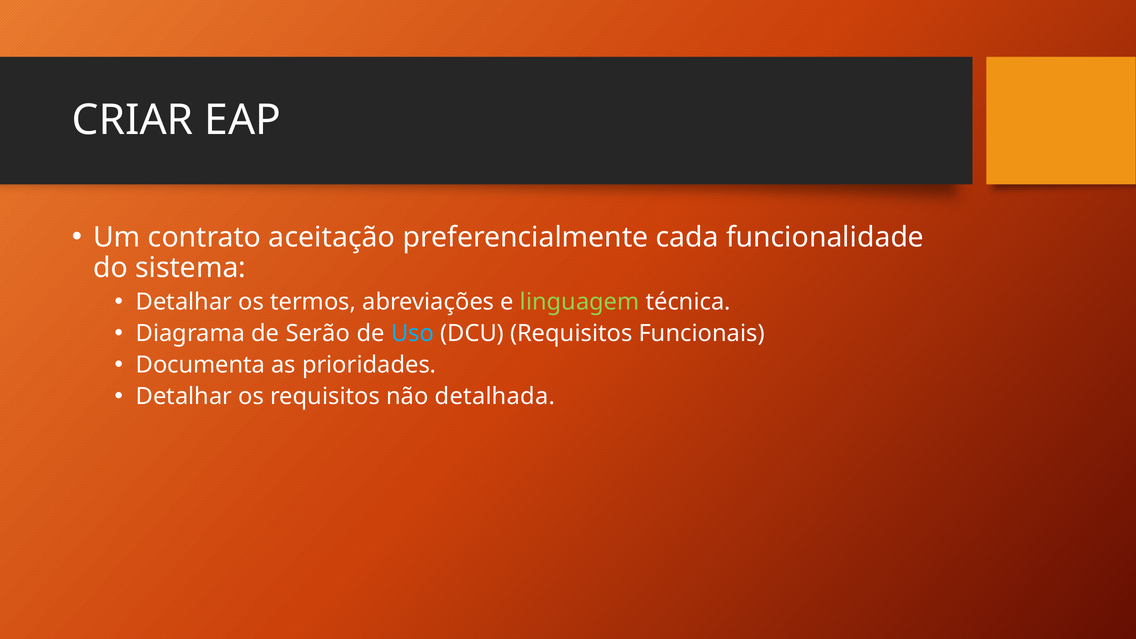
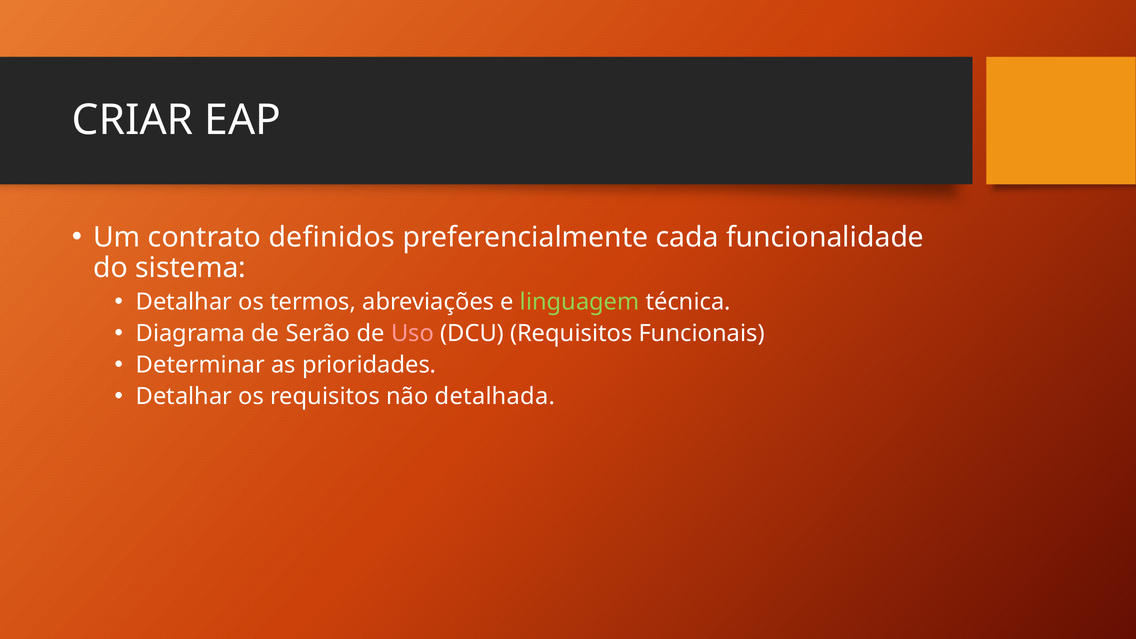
aceitação: aceitação -> definidos
Uso colour: light blue -> pink
Documenta: Documenta -> Determinar
